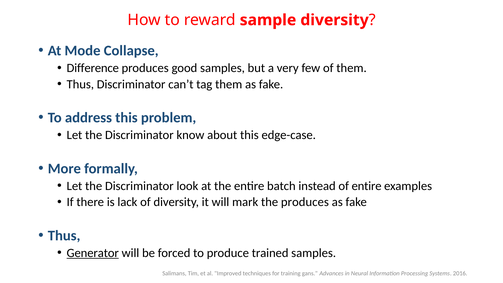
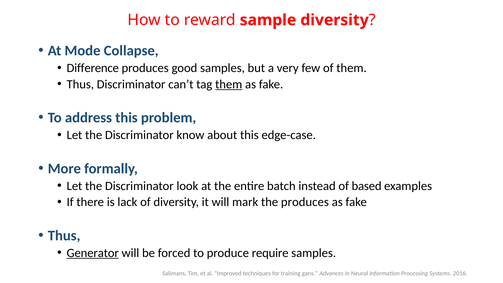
them at (229, 84) underline: none -> present
of entire: entire -> based
trained: trained -> require
